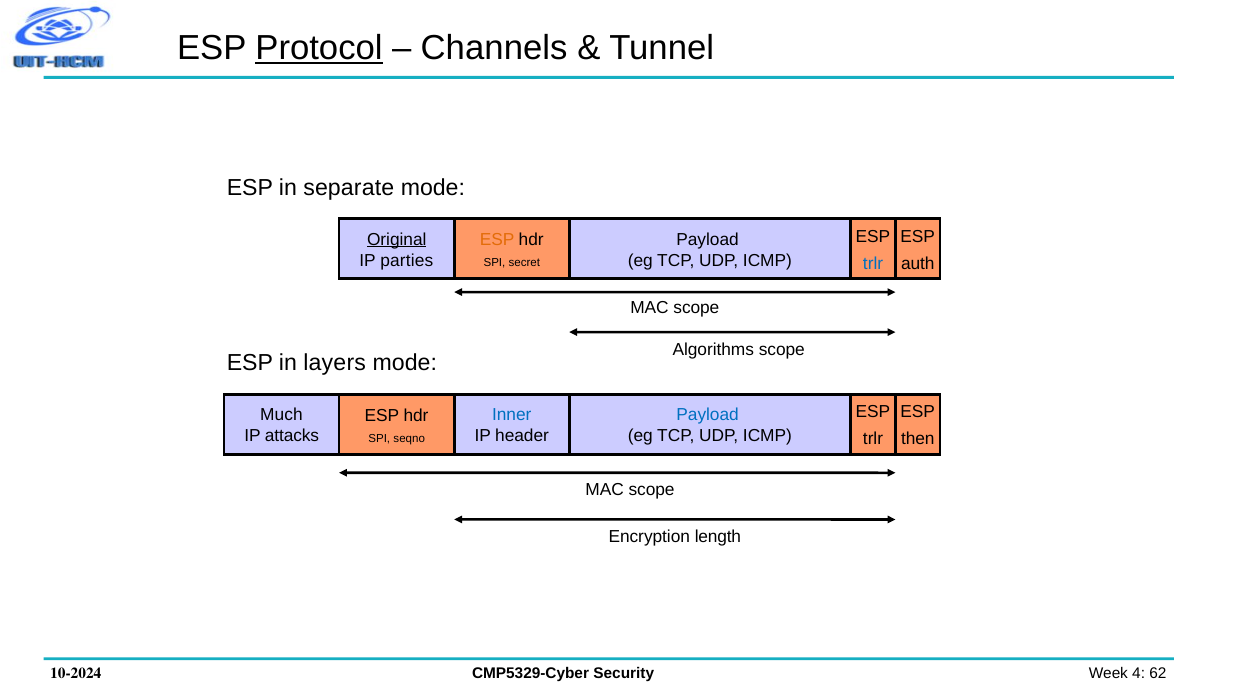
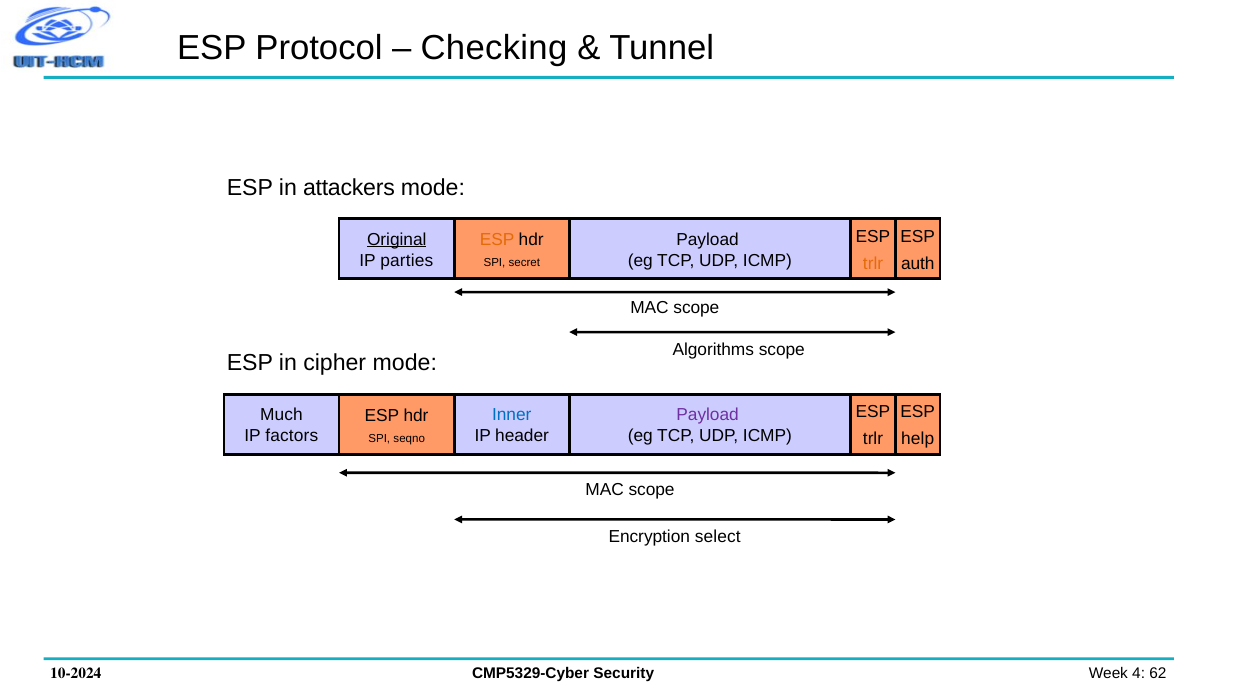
Protocol underline: present -> none
Channels: Channels -> Checking
separate: separate -> attackers
trlr at (873, 263) colour: blue -> orange
layers: layers -> cipher
Payload at (708, 415) colour: blue -> purple
attacks: attacks -> factors
then: then -> help
length: length -> select
